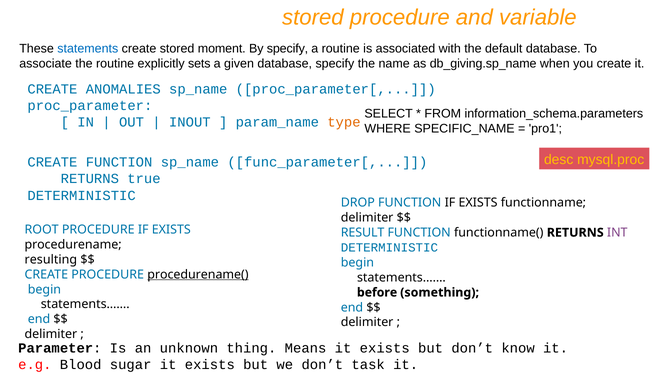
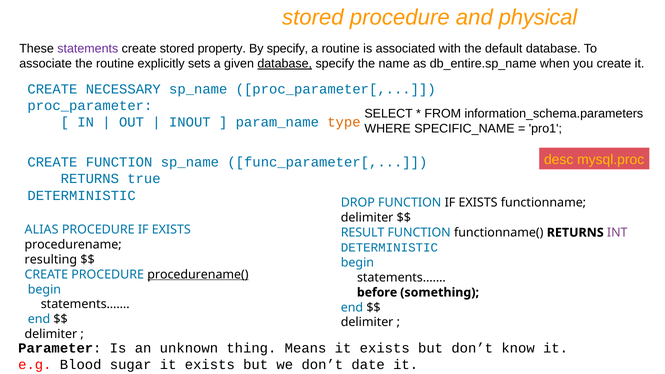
variable: variable -> physical
statements colour: blue -> purple
moment: moment -> property
database at (285, 64) underline: none -> present
db_giving.sp_name: db_giving.sp_name -> db_entire.sp_name
ANOMALIES: ANOMALIES -> NECESSARY
ROOT: ROOT -> ALIAS
task: task -> date
